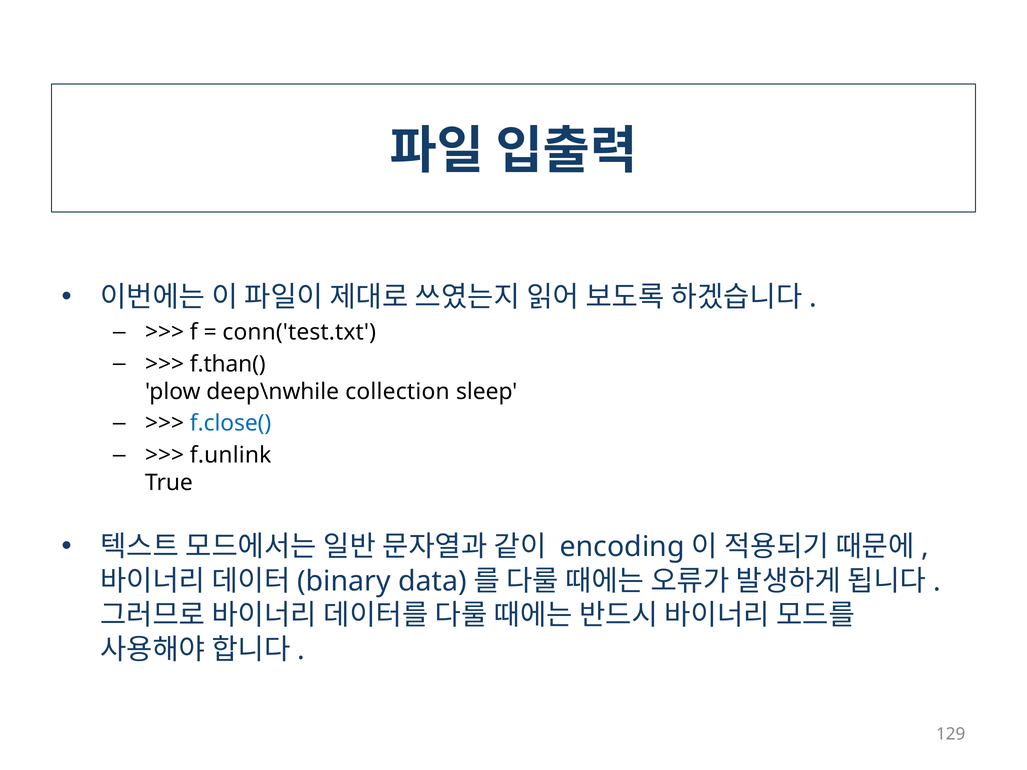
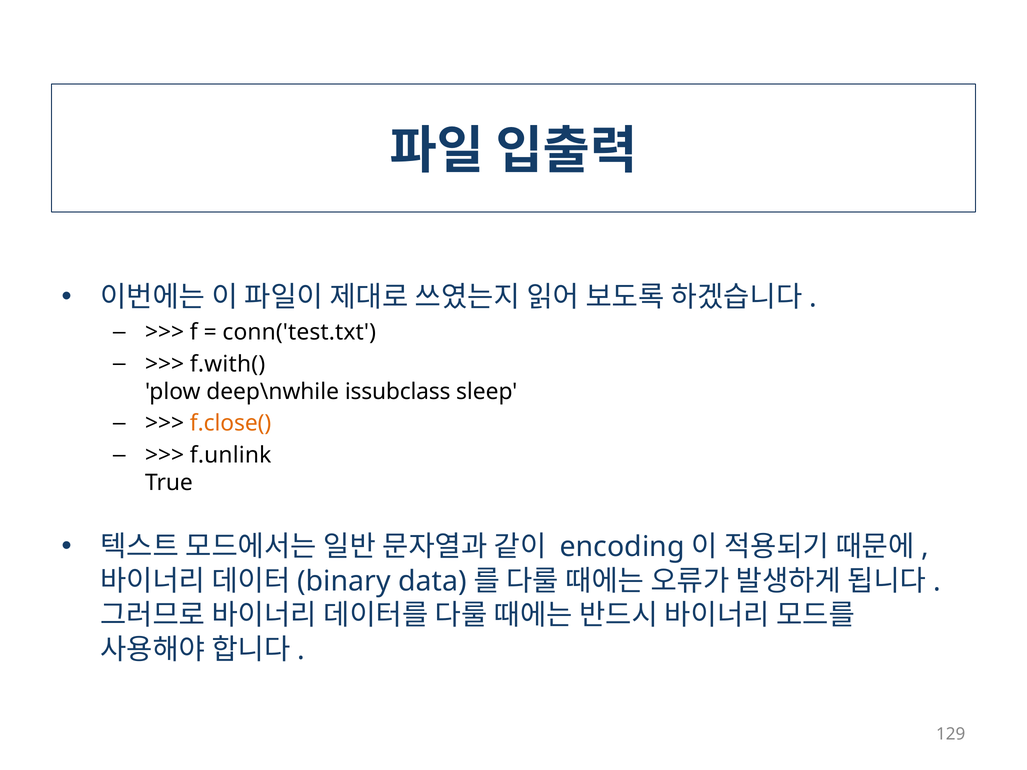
f.than(: f.than( -> f.with(
collection: collection -> issubclass
f.close( colour: blue -> orange
